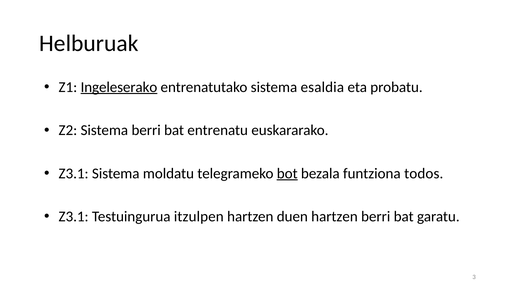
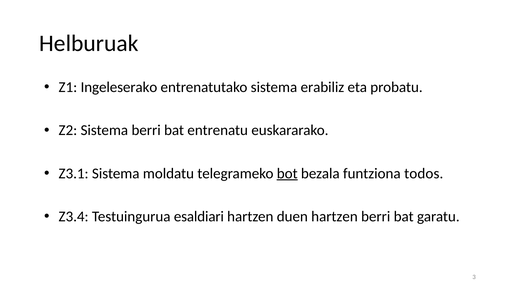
Ingeleserako underline: present -> none
esaldia: esaldia -> erabiliz
Z3.1 at (74, 216): Z3.1 -> Z3.4
itzulpen: itzulpen -> esaldiari
